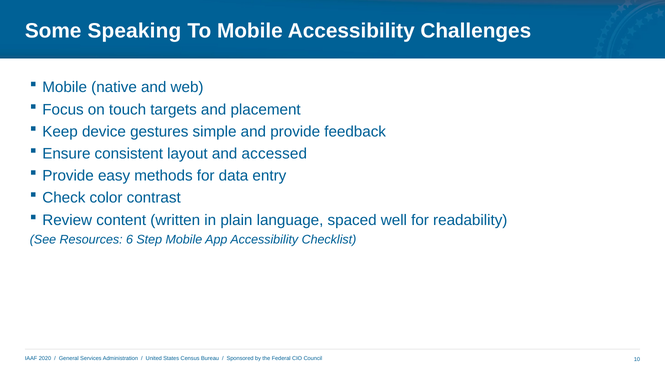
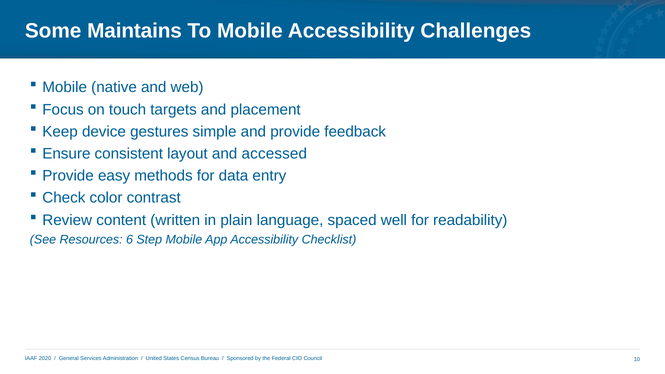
Speaking: Speaking -> Maintains
